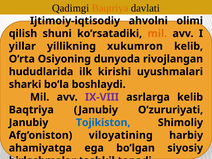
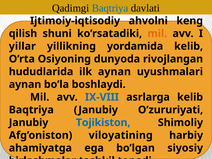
Baqtriya at (110, 8) colour: orange -> blue
olimi: olimi -> keng
xukumron: xukumron -> yordamida
ilk kirishi: kirishi -> aynan
sharki at (25, 84): sharki -> aynan
IX-VIII colour: purple -> blue
